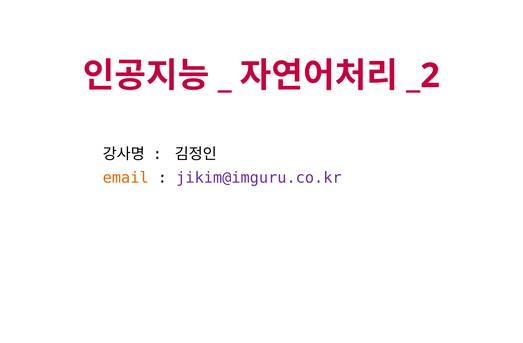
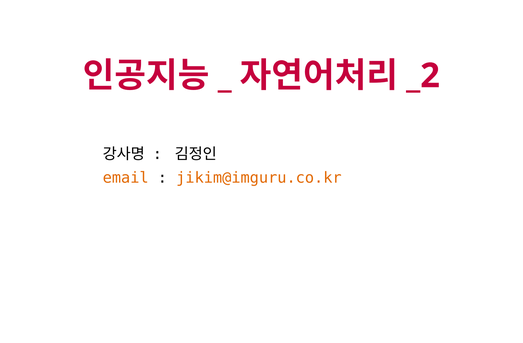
jikim@imguru.co.kr colour: purple -> orange
